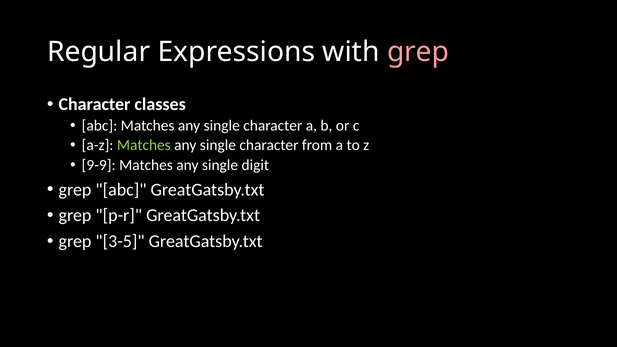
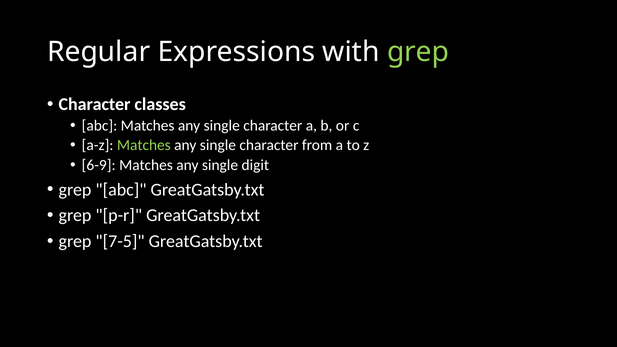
grep at (418, 52) colour: pink -> light green
9-9: 9-9 -> 6-9
3-5: 3-5 -> 7-5
